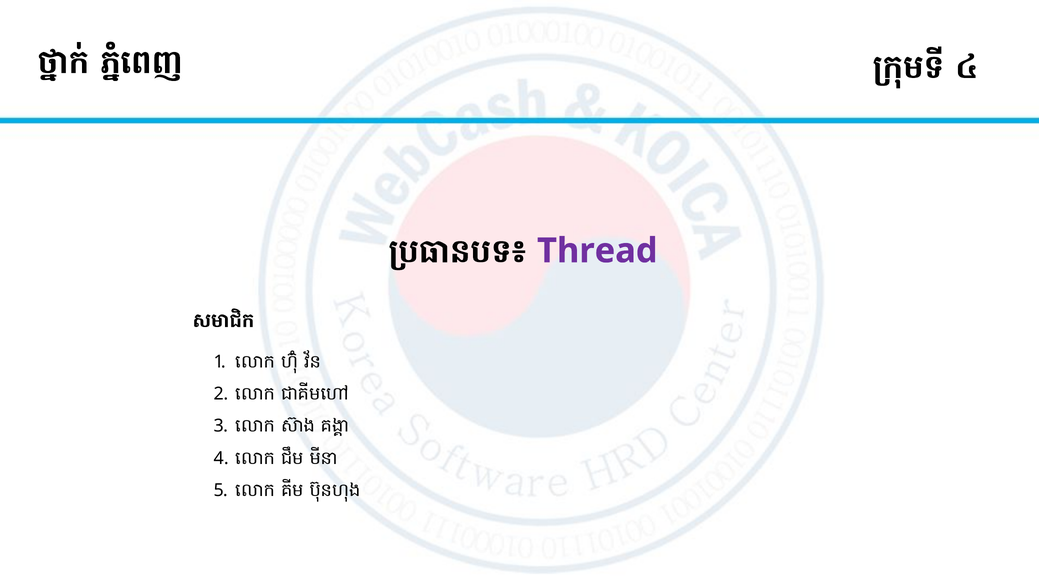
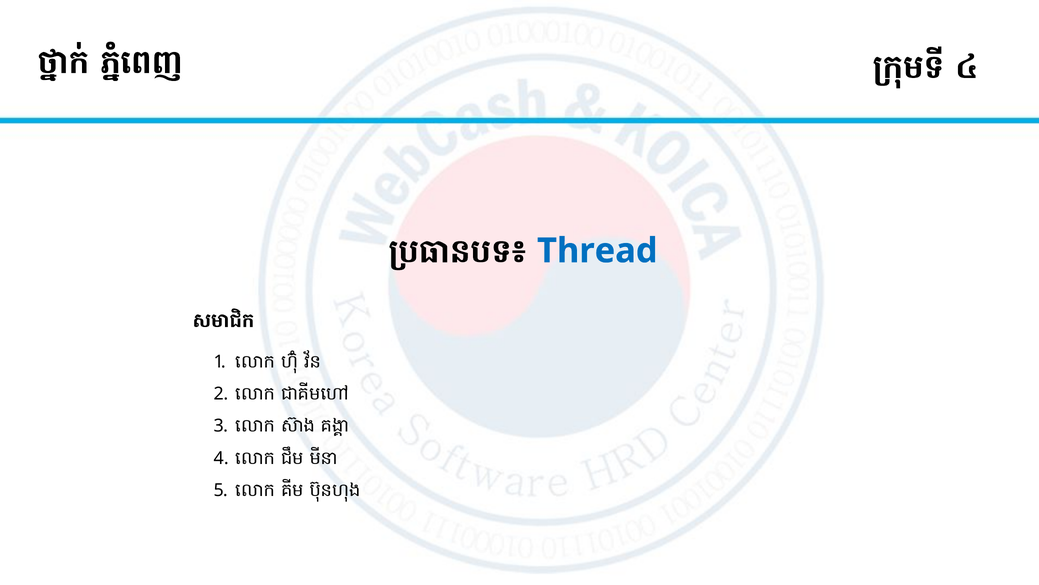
Thread colour: purple -> blue
